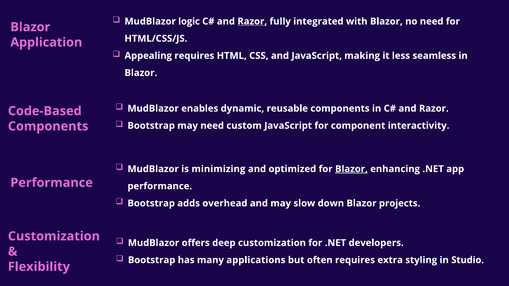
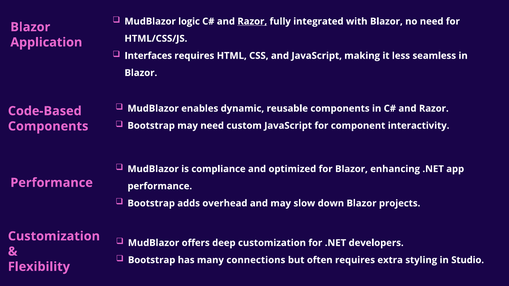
Appealing: Appealing -> Interfaces
minimizing: minimizing -> compliance
Blazor at (351, 169) underline: present -> none
applications: applications -> connections
